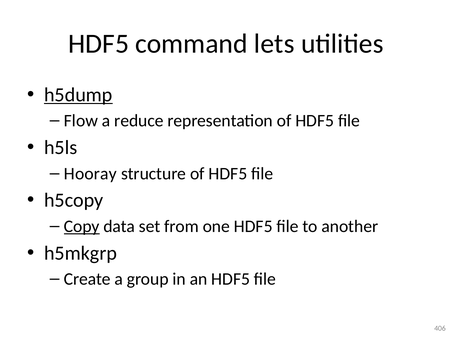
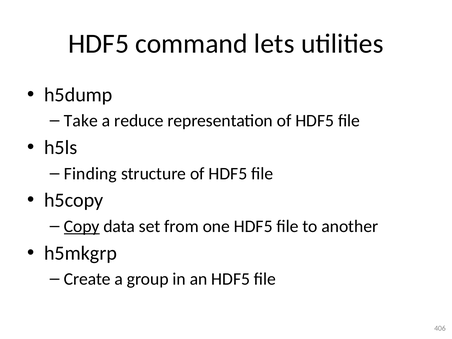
h5dump underline: present -> none
Flow: Flow -> Take
Hooray: Hooray -> Finding
